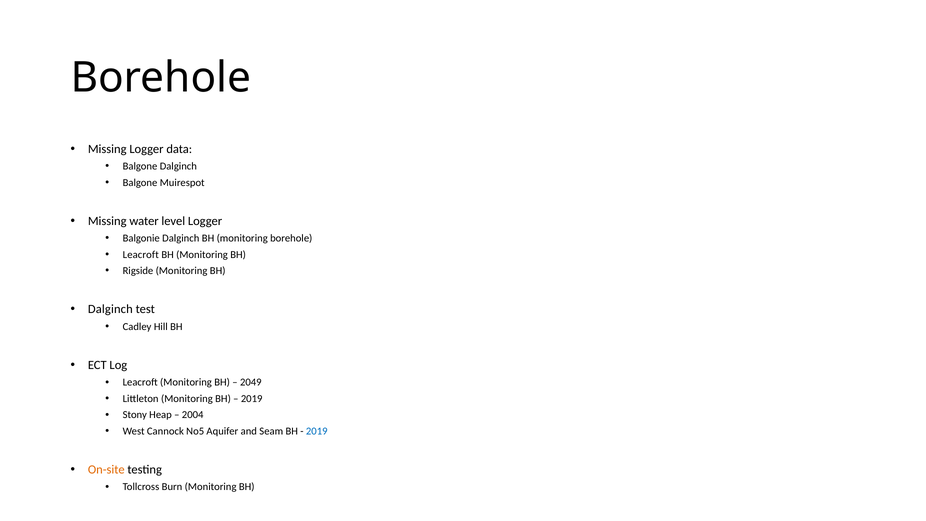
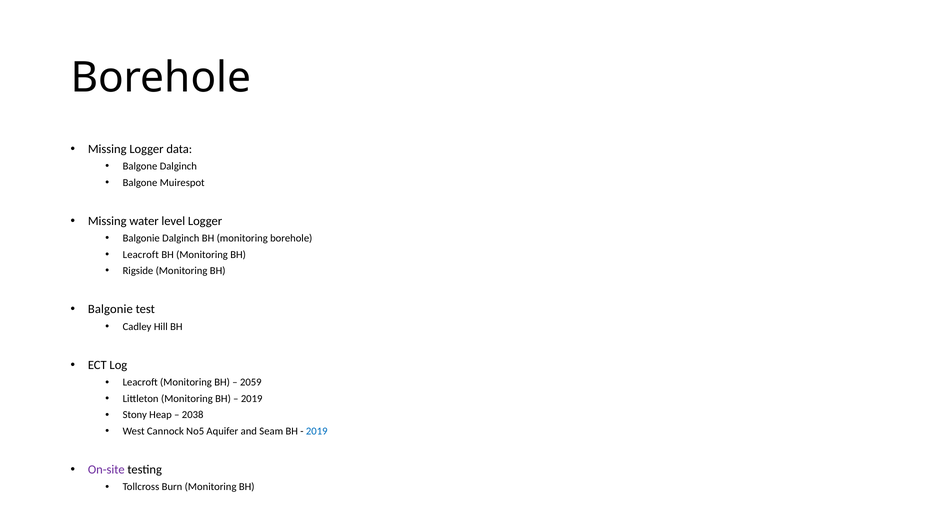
Dalginch at (110, 309): Dalginch -> Balgonie
2049: 2049 -> 2059
2004: 2004 -> 2038
On-site colour: orange -> purple
